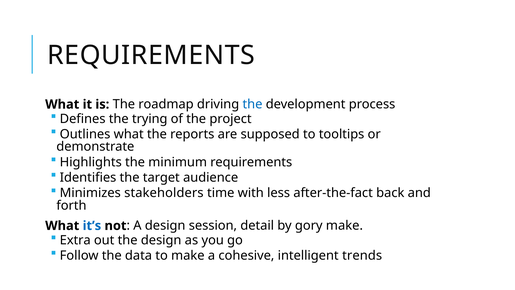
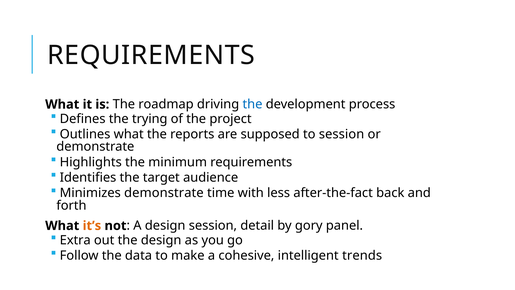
to tooltips: tooltips -> session
Minimizes stakeholders: stakeholders -> demonstrate
it’s colour: blue -> orange
gory make: make -> panel
